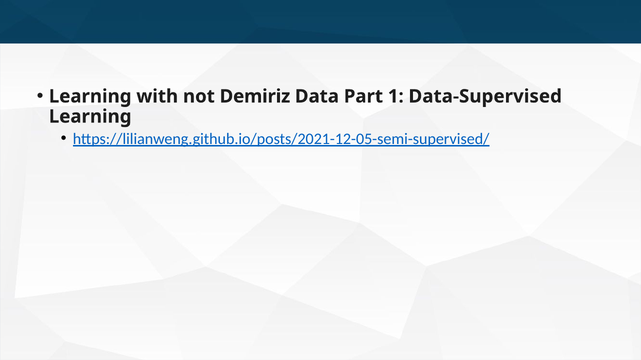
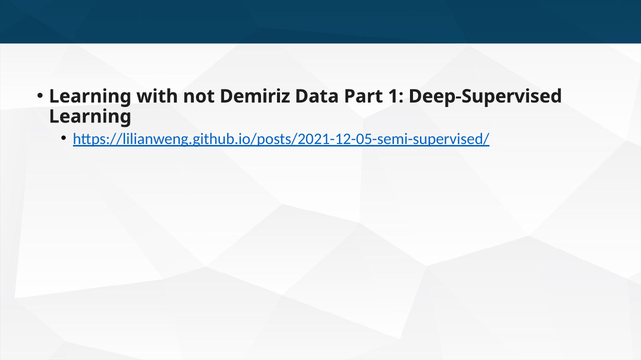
Data-Supervised: Data-Supervised -> Deep-Supervised
